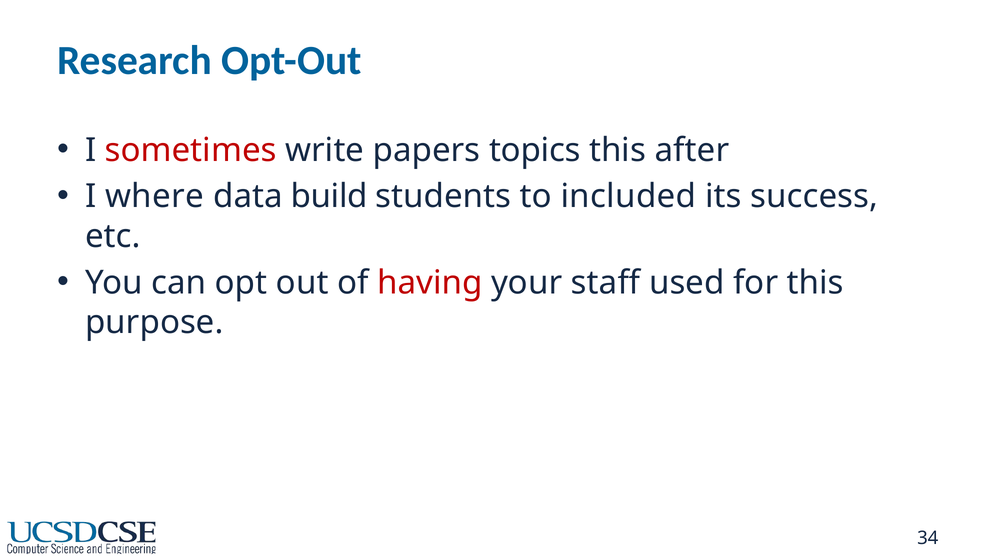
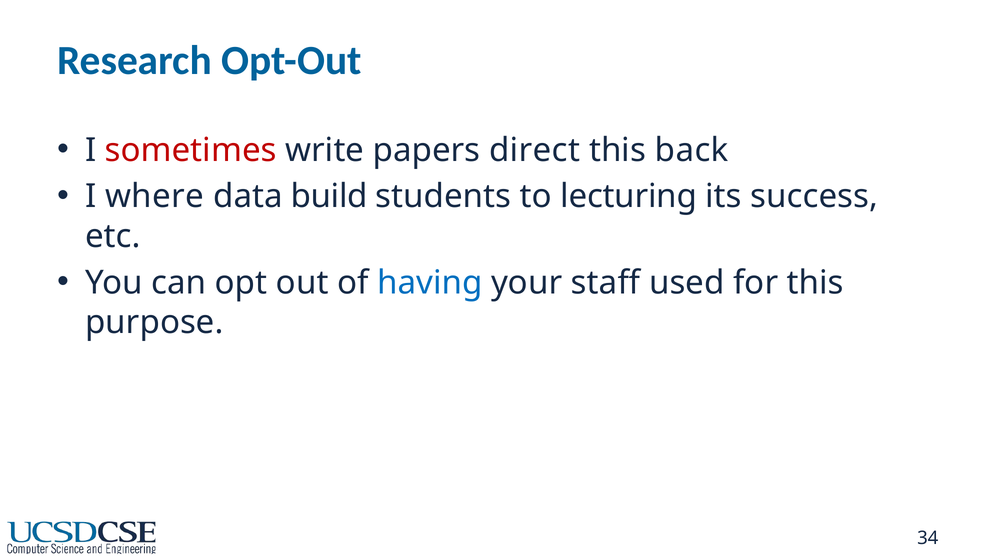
topics: topics -> direct
after: after -> back
included: included -> lecturing
having colour: red -> blue
